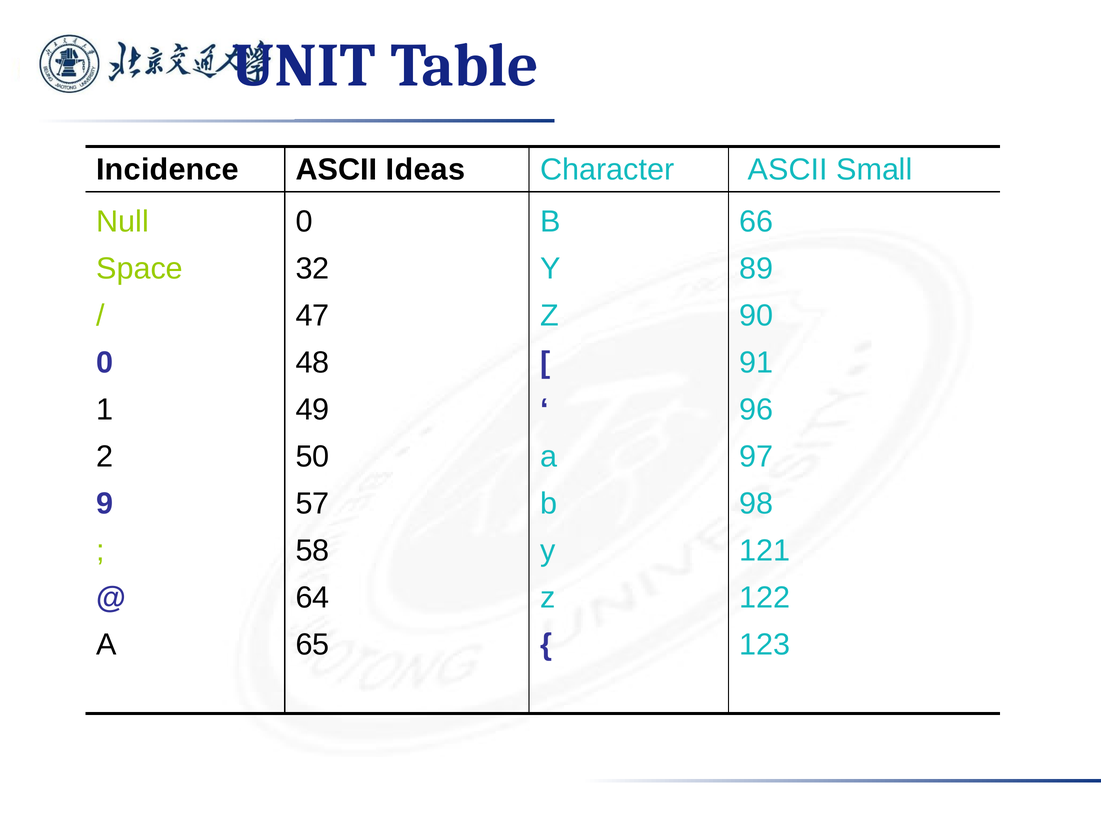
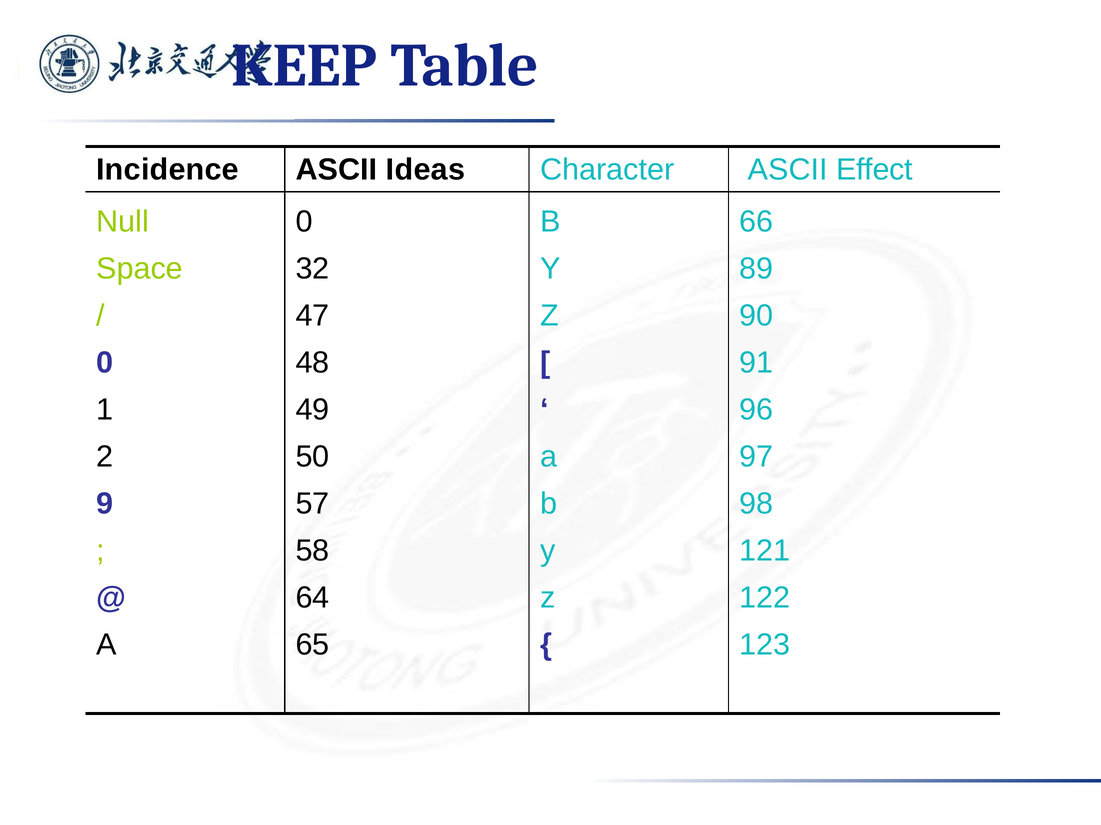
UNIT: UNIT -> KEEP
Small: Small -> Effect
